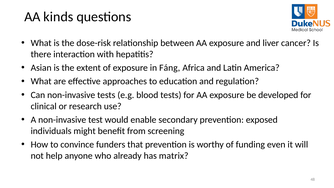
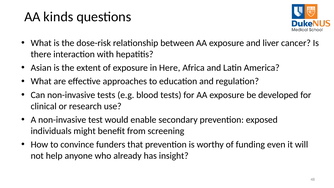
Fáng: Fáng -> Here
matrix: matrix -> insight
